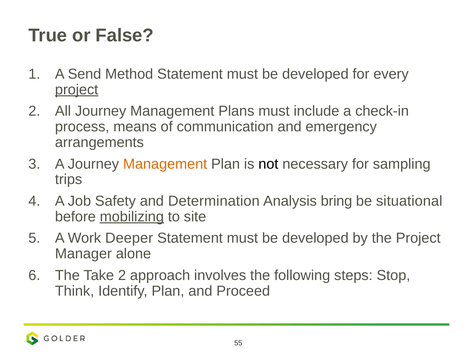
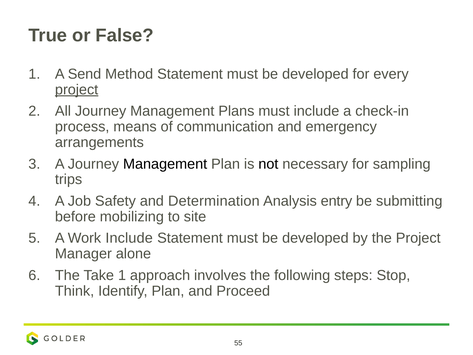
Management at (165, 164) colour: orange -> black
bring: bring -> entry
situational: situational -> submitting
mobilizing underline: present -> none
Work Deeper: Deeper -> Include
Take 2: 2 -> 1
